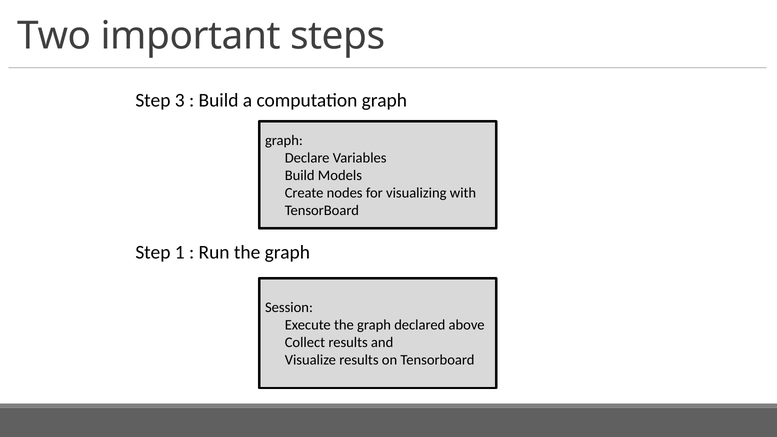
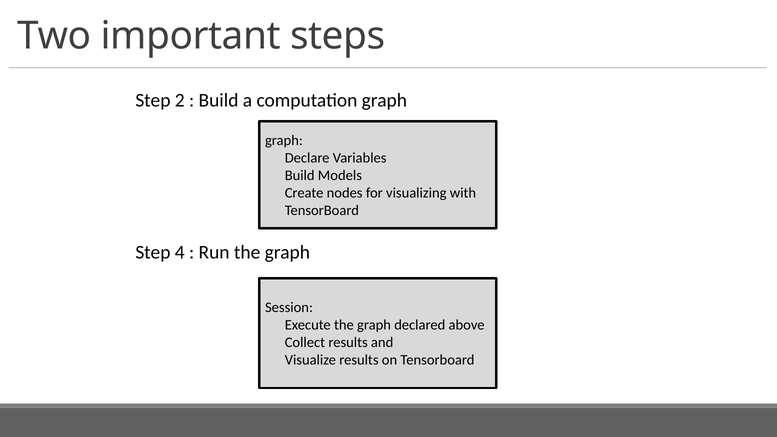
3: 3 -> 2
1: 1 -> 4
